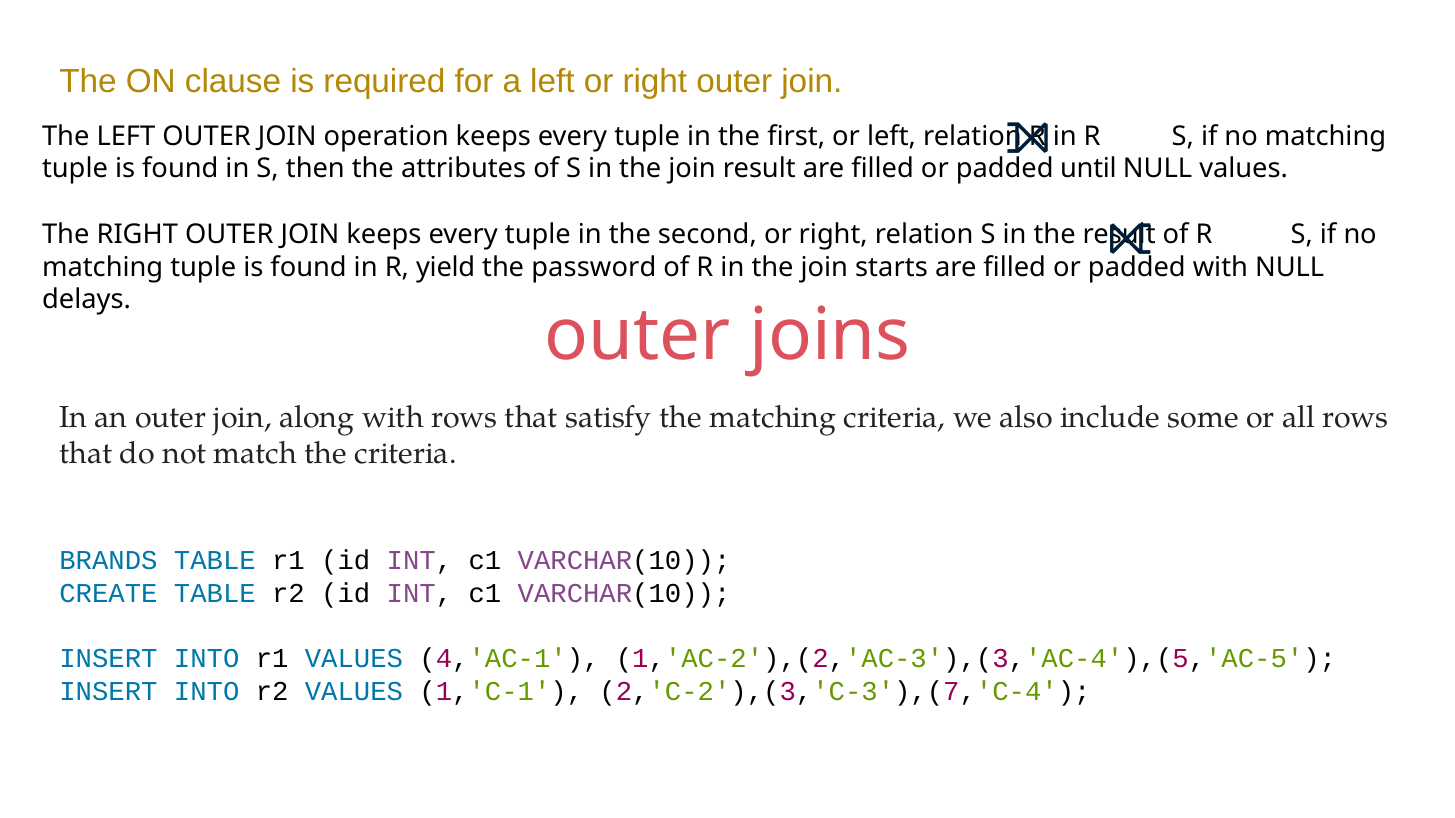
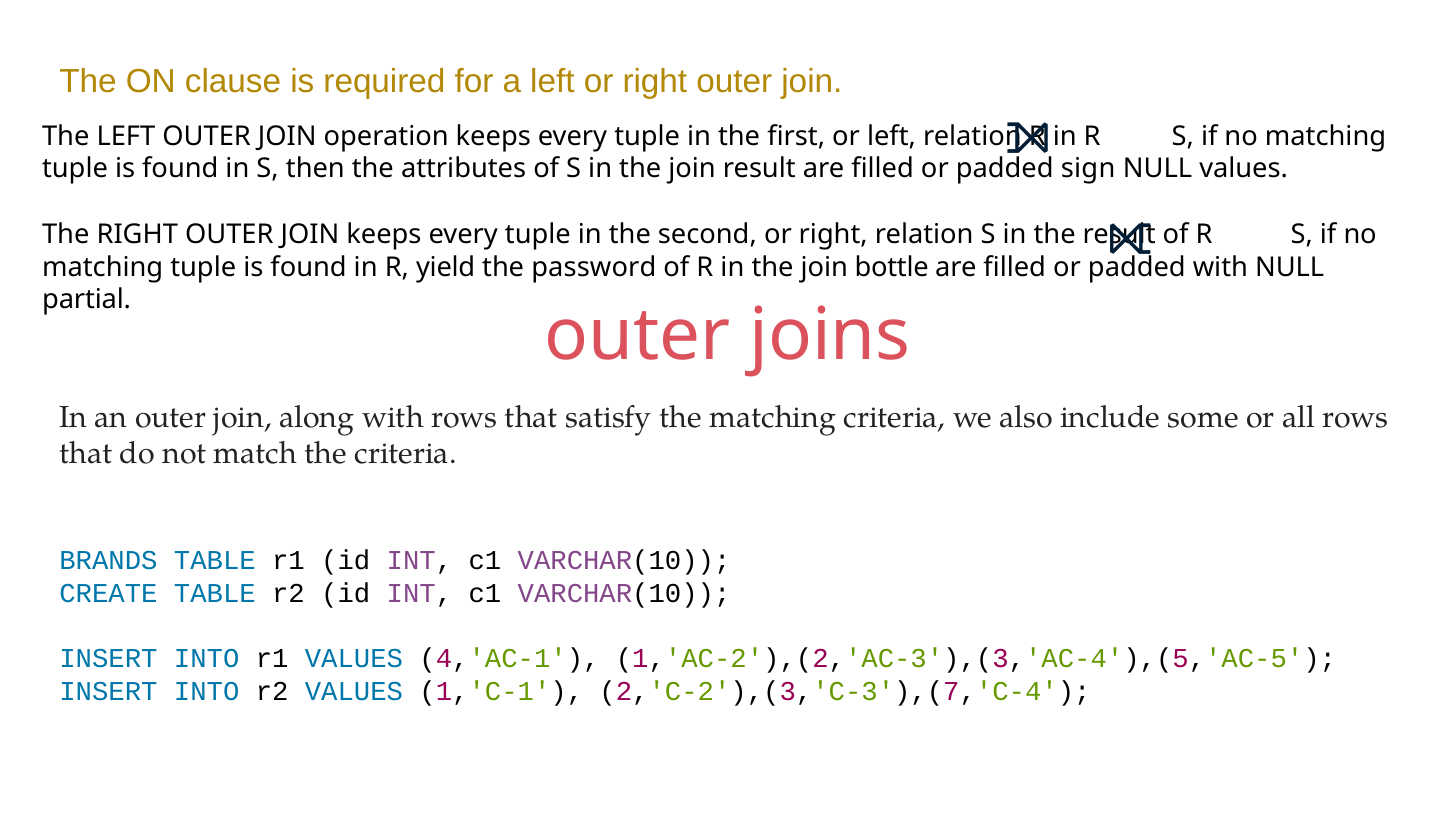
until: until -> sign
starts: starts -> bottle
delays: delays -> partial
